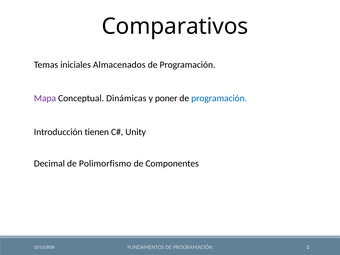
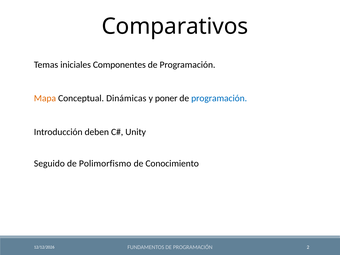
Almacenados: Almacenados -> Componentes
Mapa colour: purple -> orange
tienen: tienen -> deben
Decimal: Decimal -> Seguido
Componentes: Componentes -> Conocimiento
